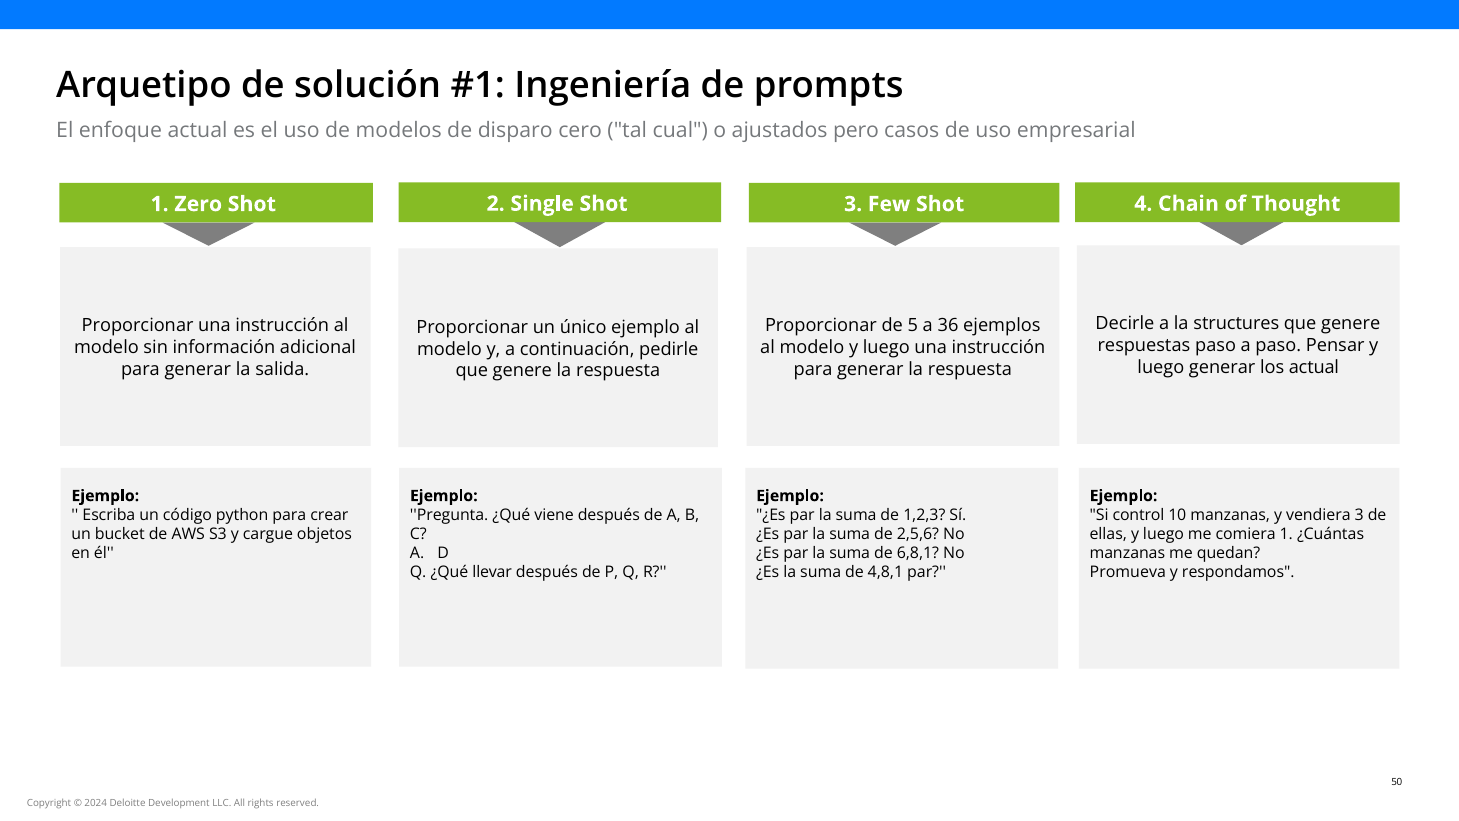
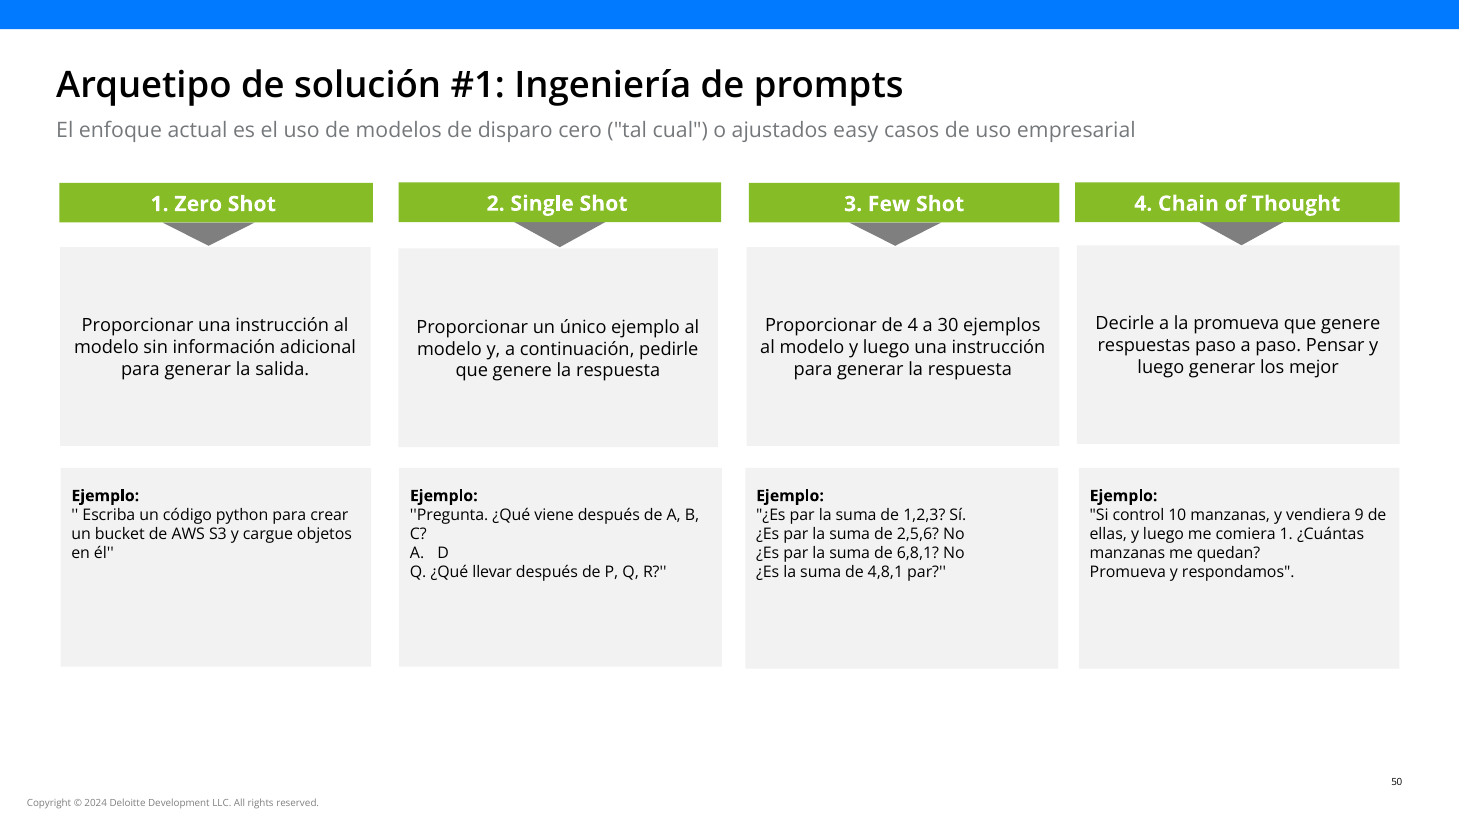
pero: pero -> easy
la structures: structures -> promueva
de 5: 5 -> 4
36: 36 -> 30
los actual: actual -> mejor
vendiera 3: 3 -> 9
